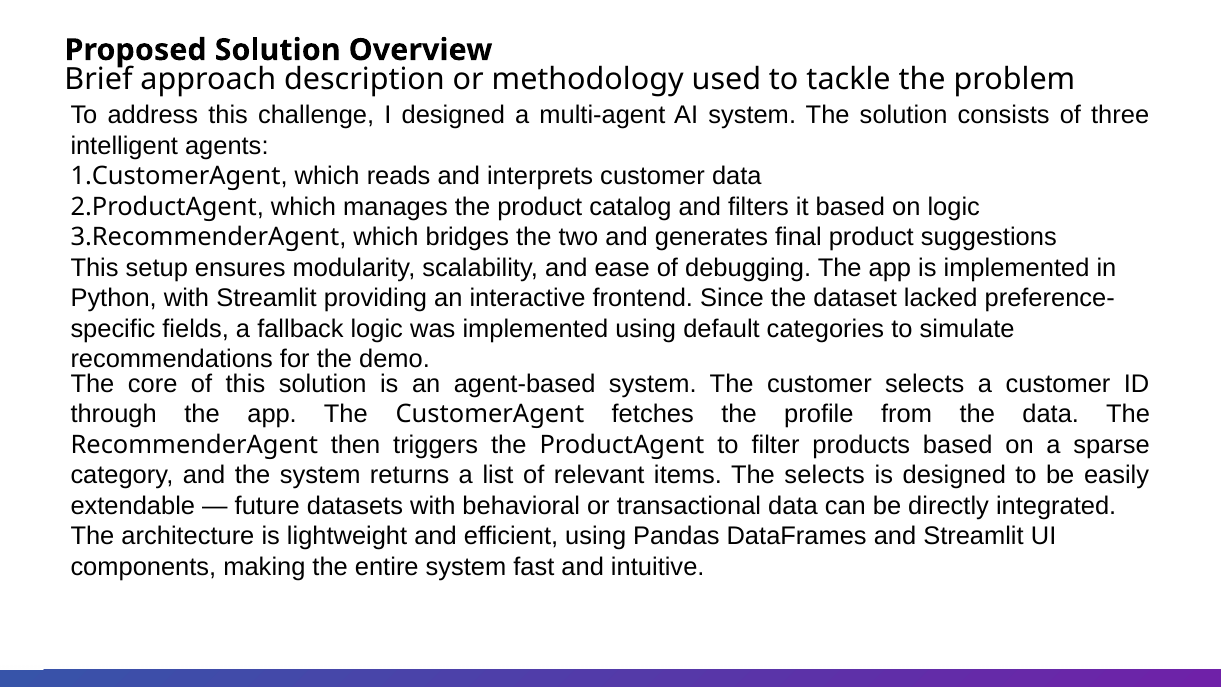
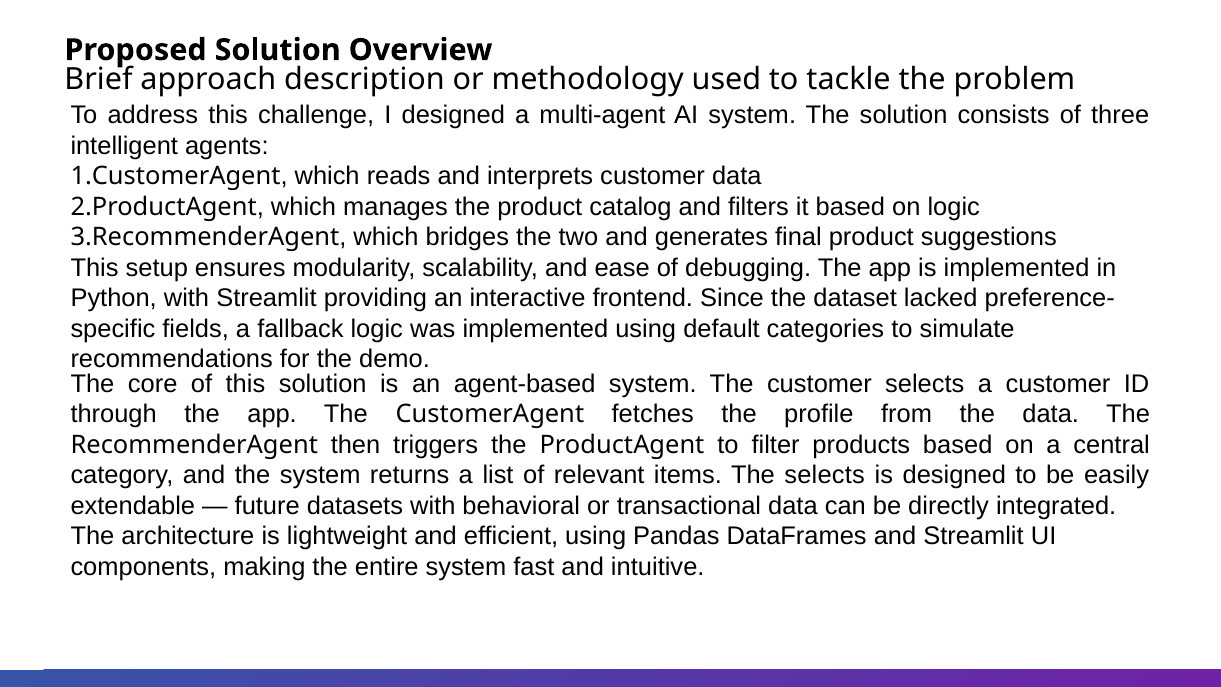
sparse: sparse -> central
